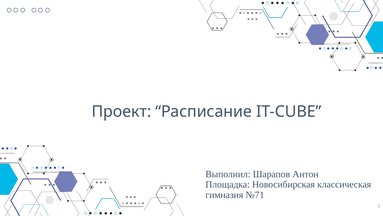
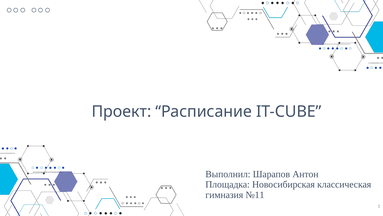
№71: №71 -> №11
